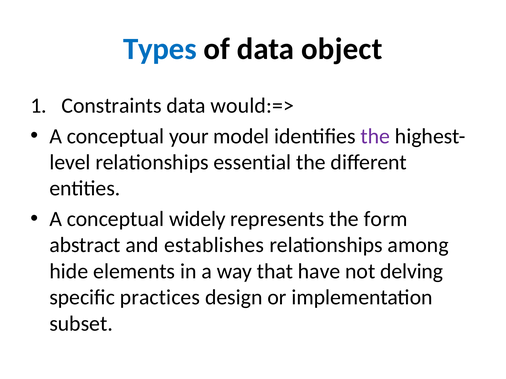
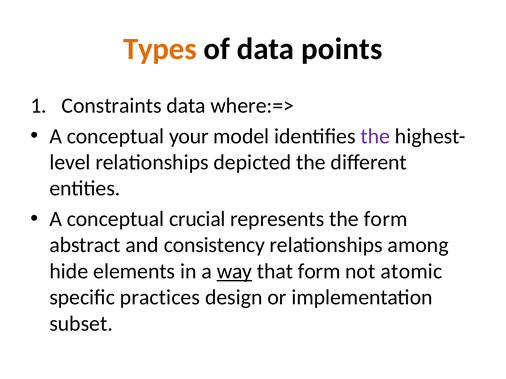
Types colour: blue -> orange
object: object -> points
would:=>: would:=> -> where:=>
essential: essential -> depicted
widely: widely -> crucial
establishes: establishes -> consistency
way underline: none -> present
that have: have -> form
delving: delving -> atomic
